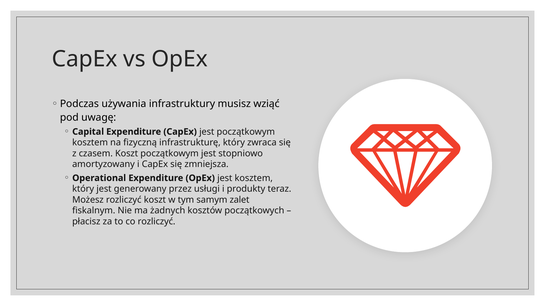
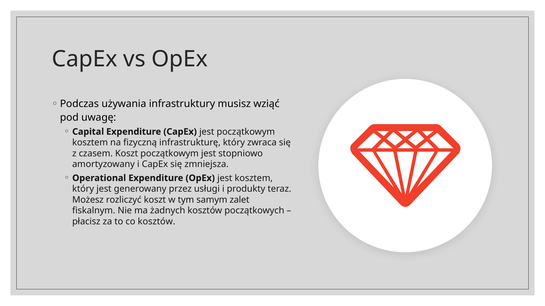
co rozliczyć: rozliczyć -> kosztów
